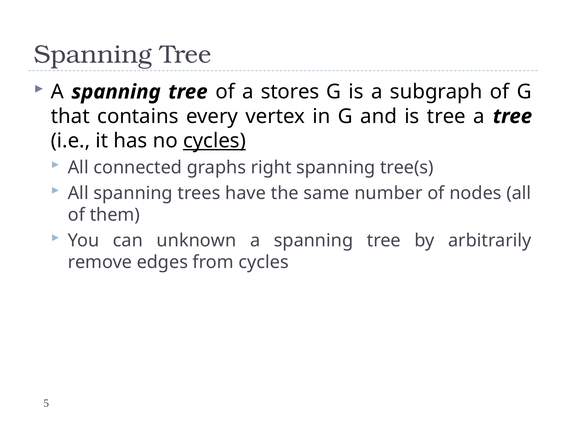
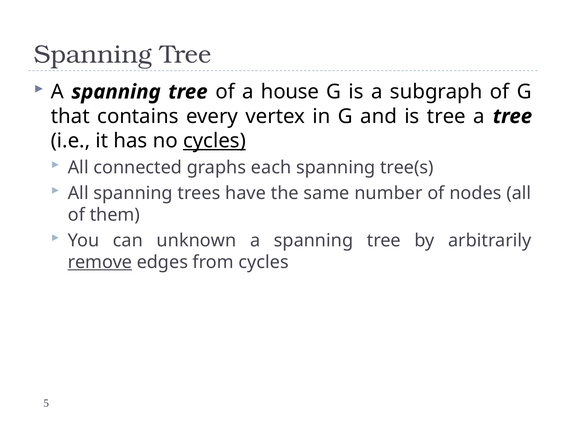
stores: stores -> house
right: right -> each
remove underline: none -> present
